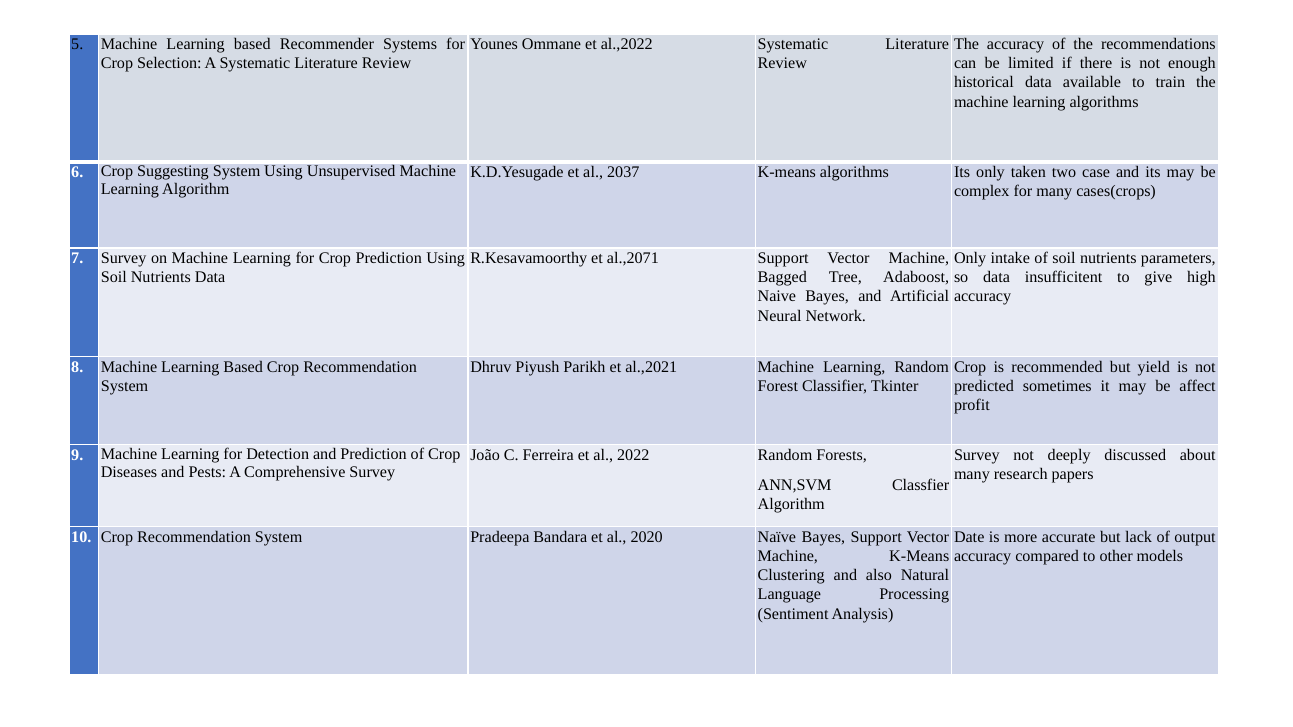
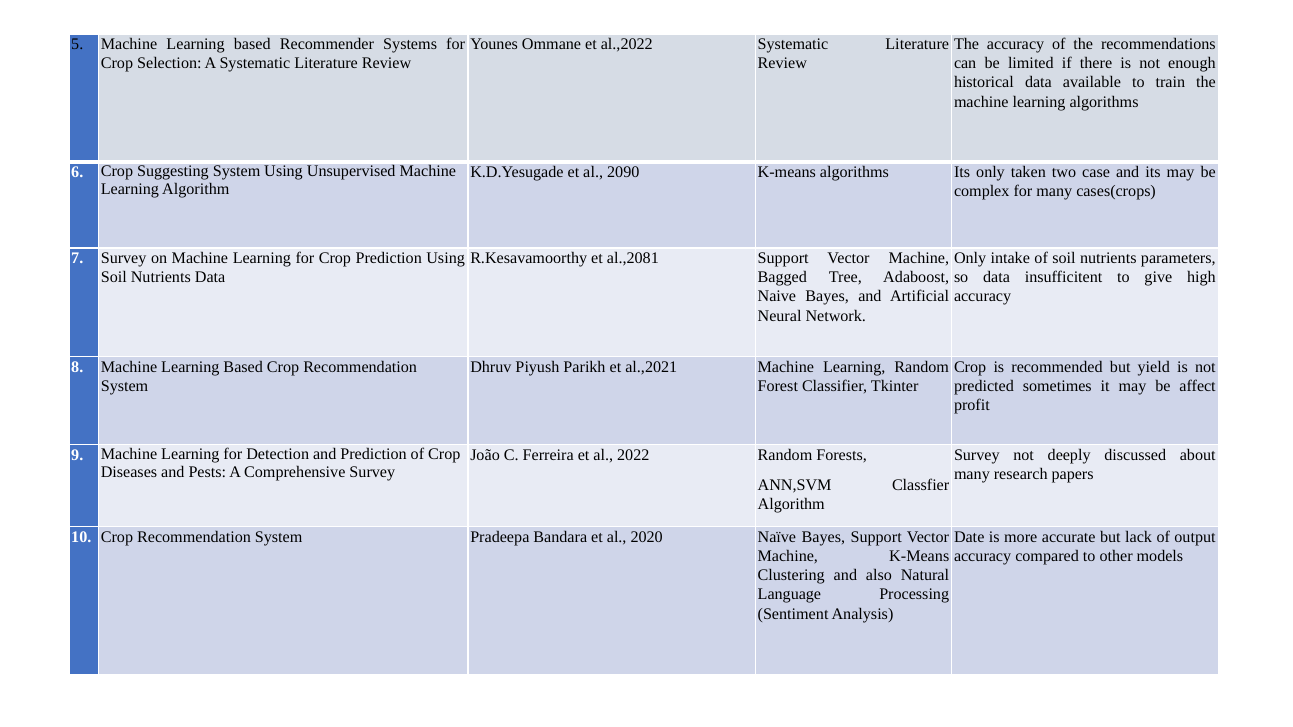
2037: 2037 -> 2090
al.,2071: al.,2071 -> al.,2081
